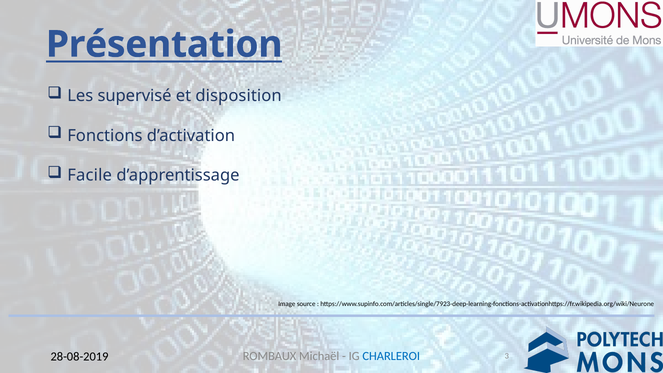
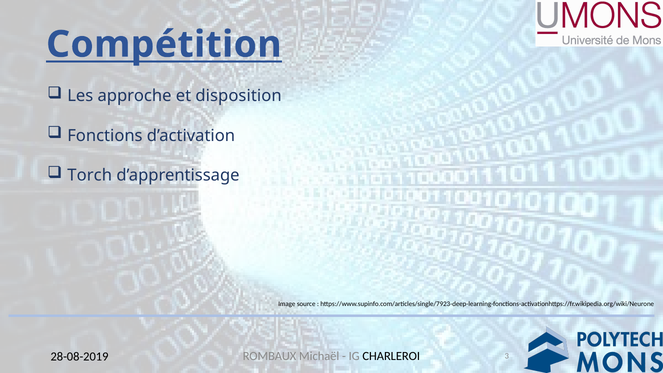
Présentation: Présentation -> Compétition
supervisé: supervisé -> approche
Facile: Facile -> Torch
CHARLEROI colour: blue -> black
